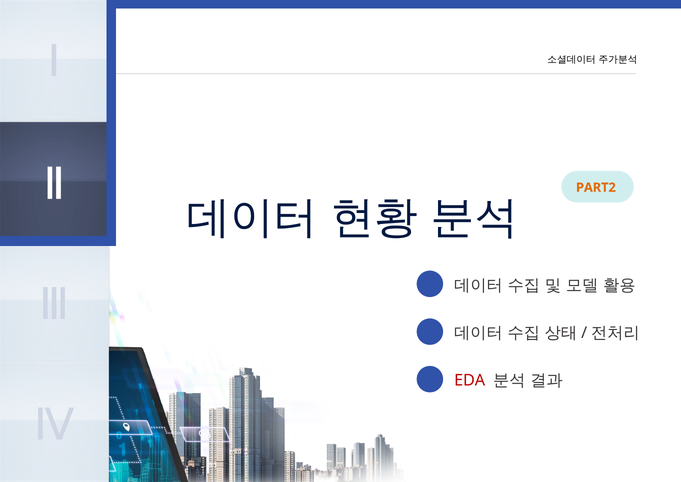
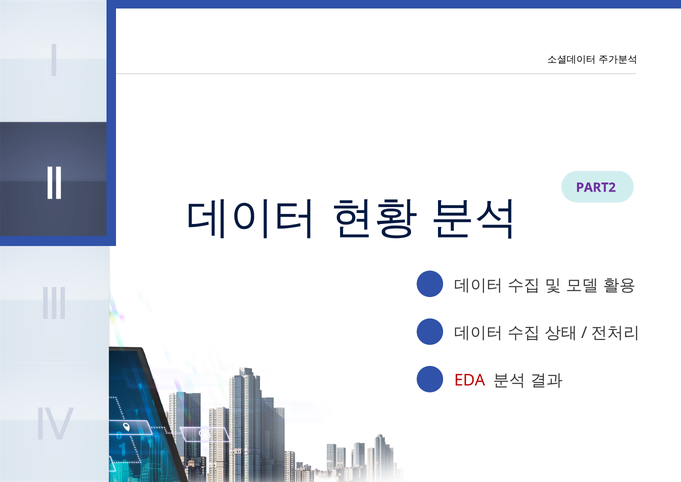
PART2 colour: orange -> purple
